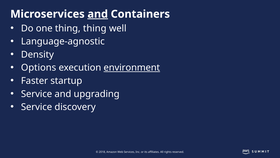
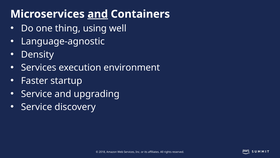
thing thing: thing -> using
Options at (39, 67): Options -> Services
environment underline: present -> none
